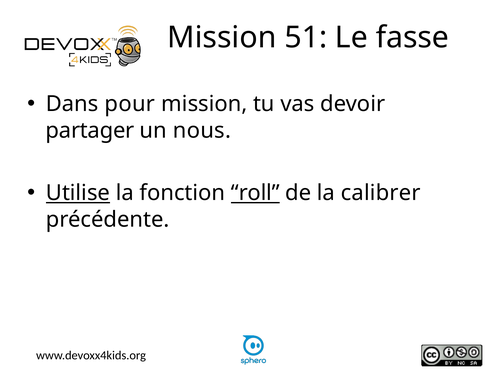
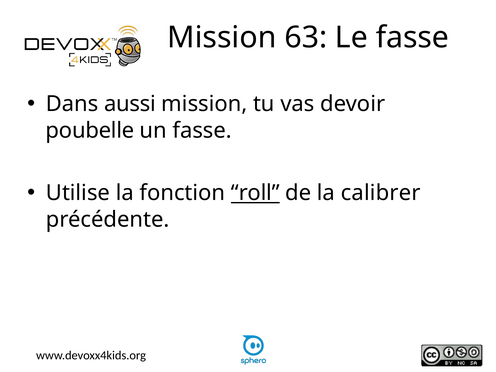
51: 51 -> 63
pour: pour -> aussi
partager: partager -> poubelle
un nous: nous -> fasse
Utilise underline: present -> none
